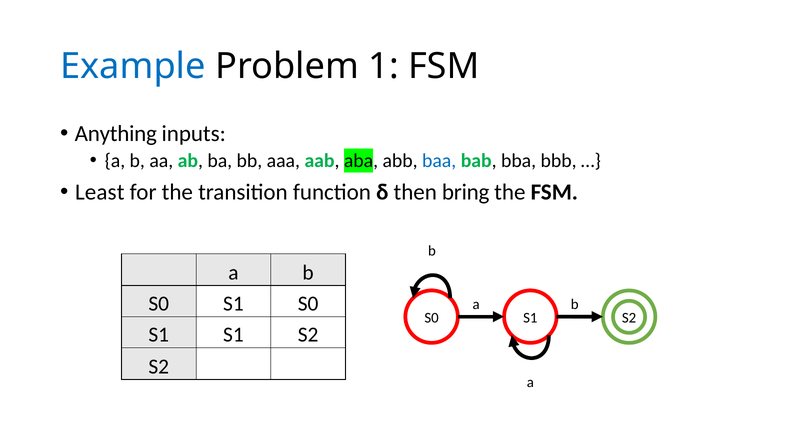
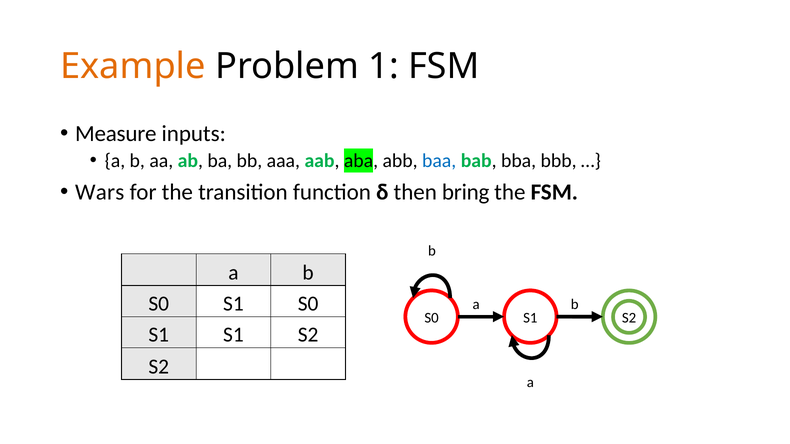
Example colour: blue -> orange
Anything: Anything -> Measure
Least: Least -> Wars
